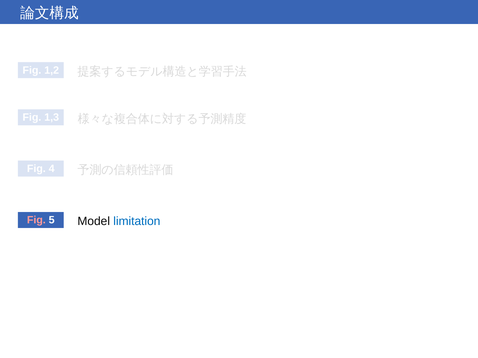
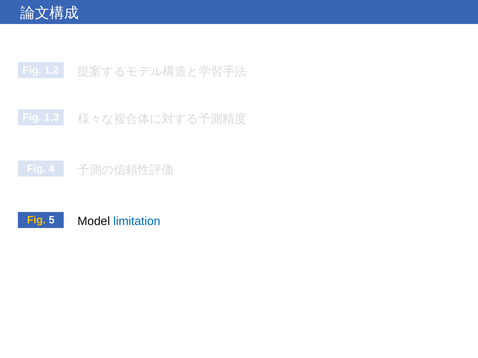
Fig at (36, 220) colour: pink -> yellow
